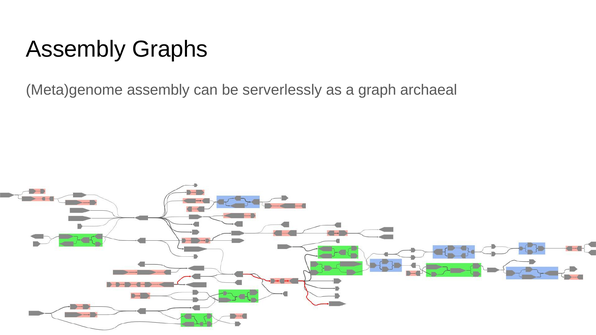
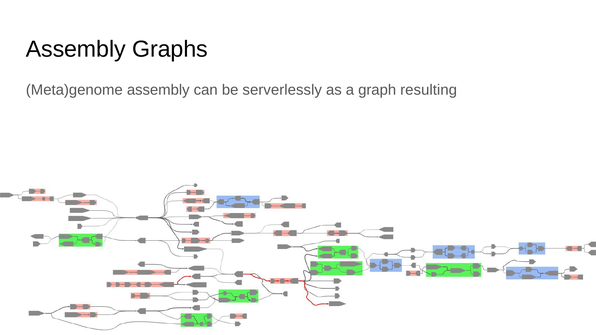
archaeal: archaeal -> resulting
